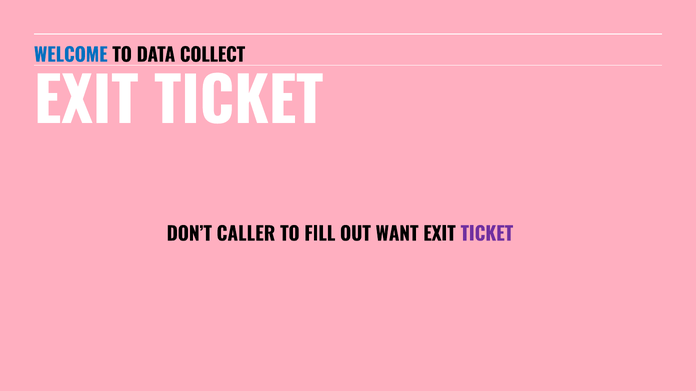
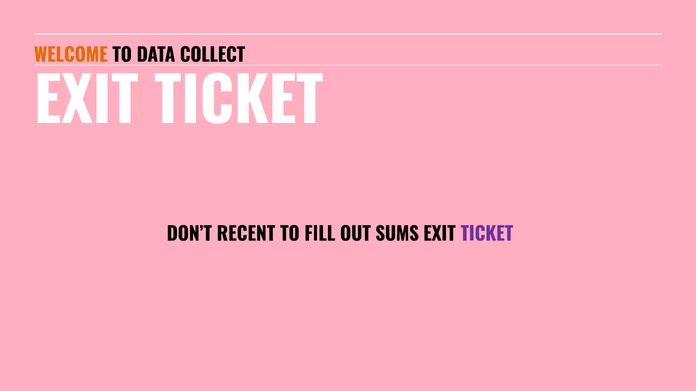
WELCOME colour: blue -> orange
CALLER: CALLER -> RECENT
WANT: WANT -> SUMS
